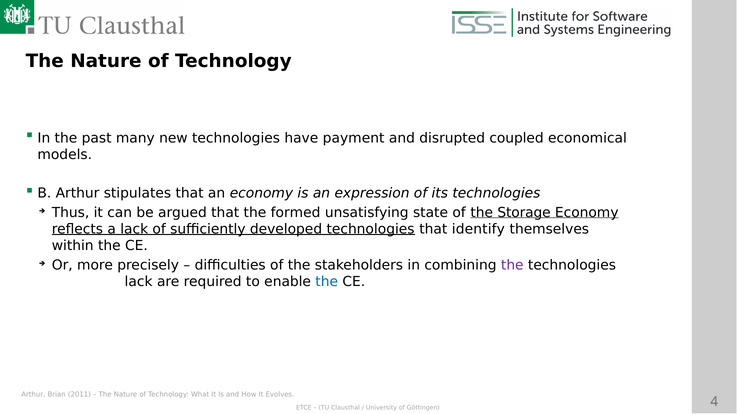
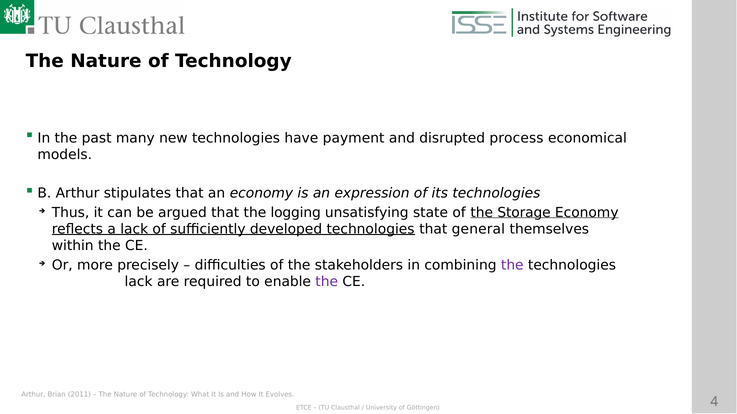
coupled: coupled -> process
formed: formed -> logging
identify: identify -> general
the at (327, 282) colour: blue -> purple
